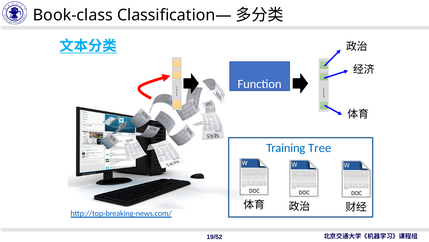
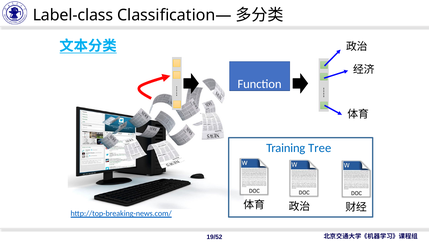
Book-class: Book-class -> Label-class
